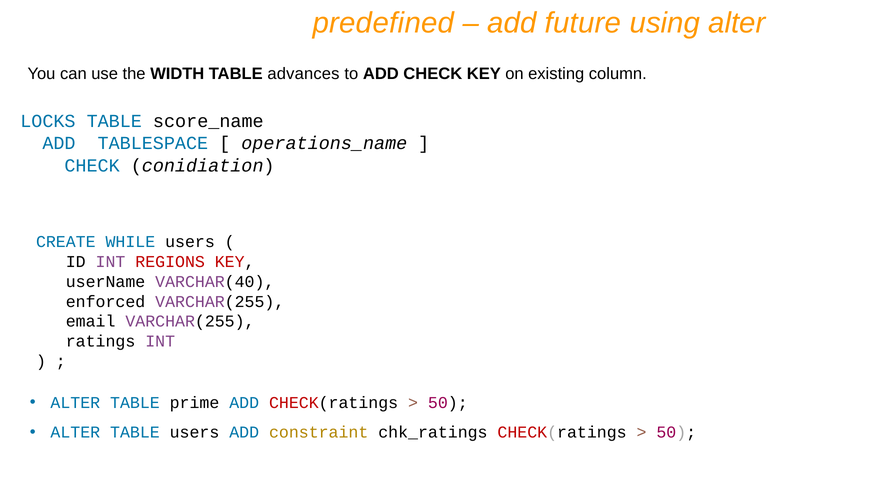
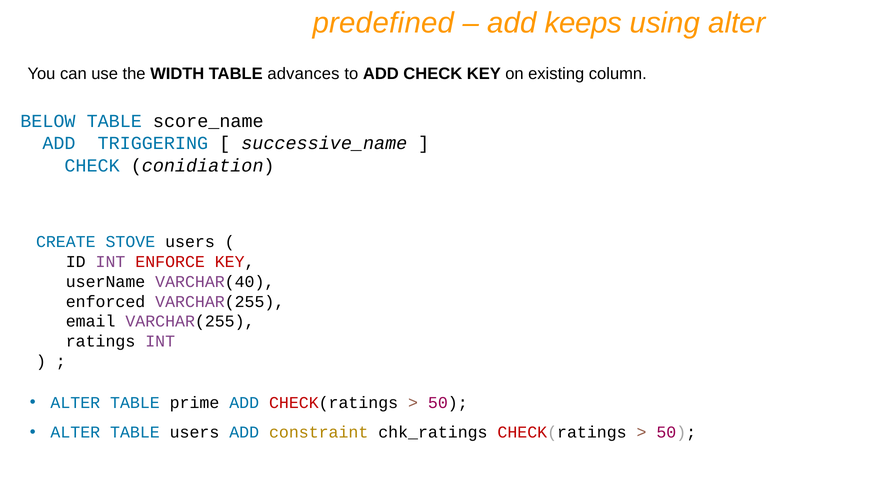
future: future -> keeps
LOCKS: LOCKS -> BELOW
TABLESPACE: TABLESPACE -> TRIGGERING
operations_name: operations_name -> successive_name
WHILE: WHILE -> STOVE
REGIONS: REGIONS -> ENFORCE
